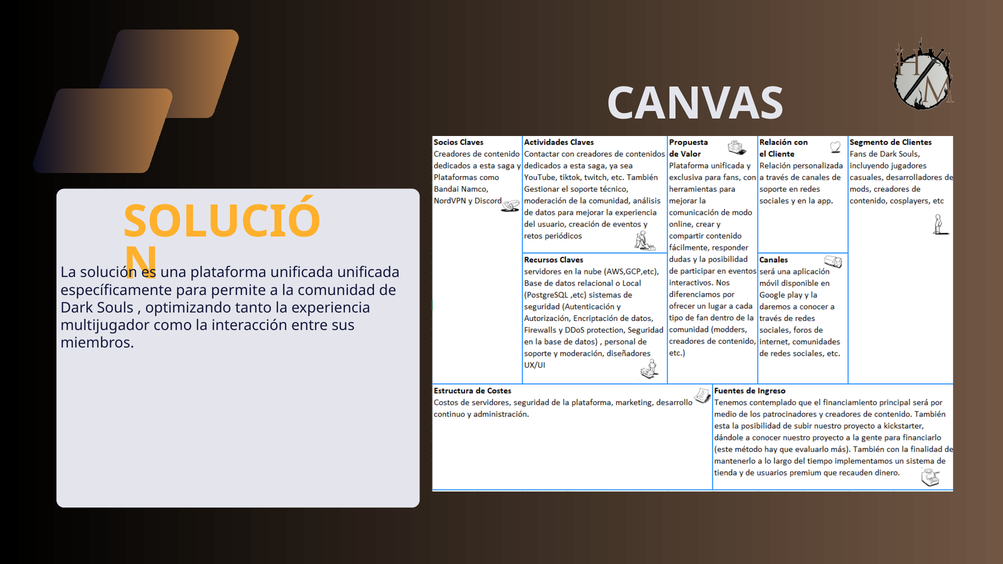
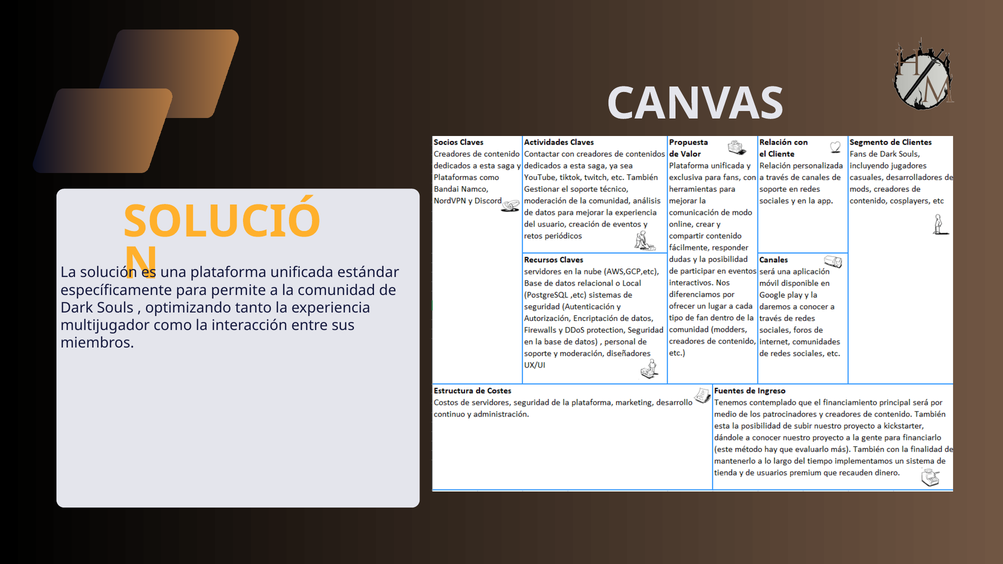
unificada unificada: unificada -> estándar
